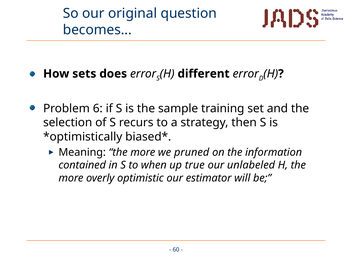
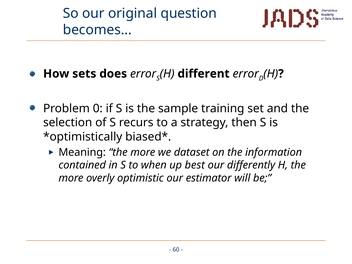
6: 6 -> 0
pruned: pruned -> dataset
true: true -> best
unlabeled: unlabeled -> differently
